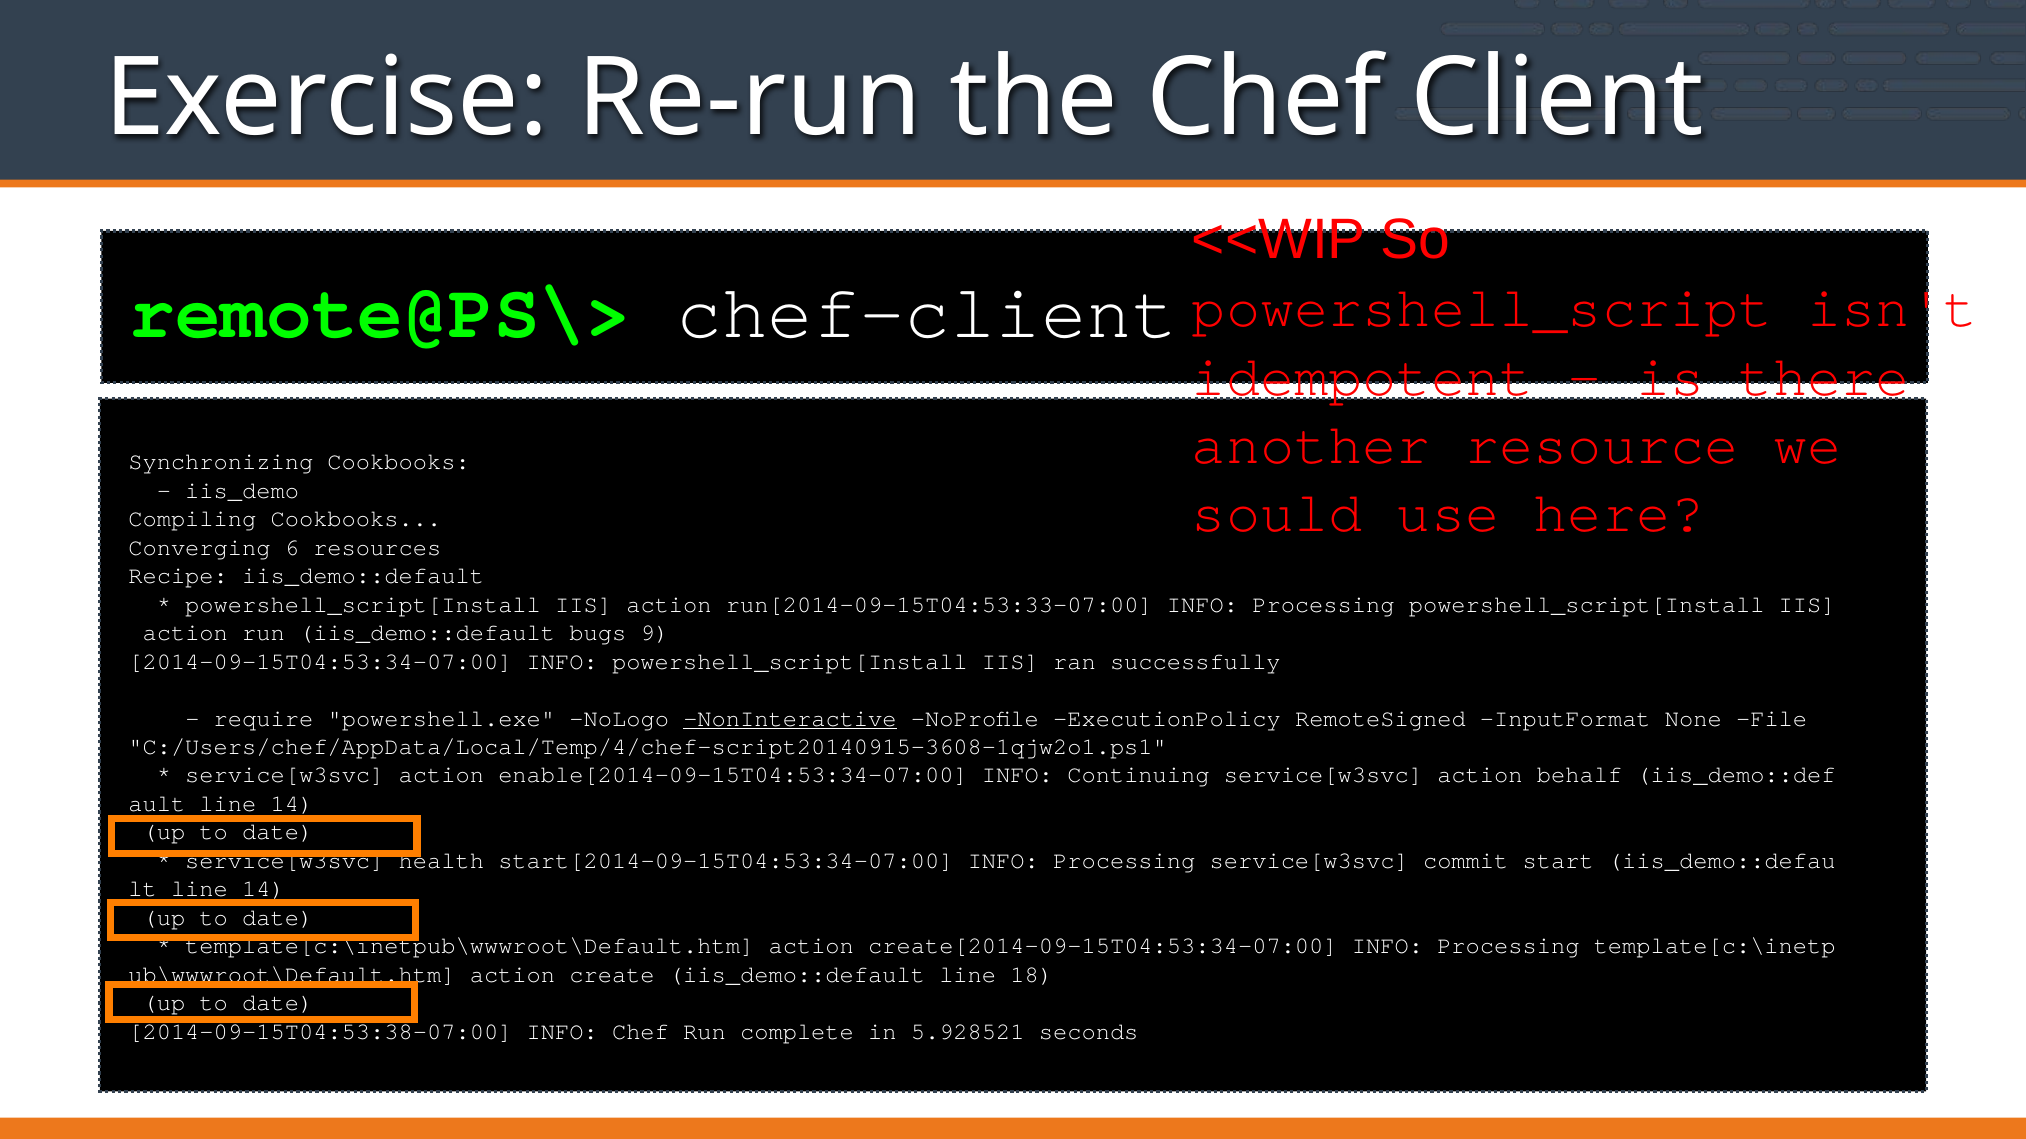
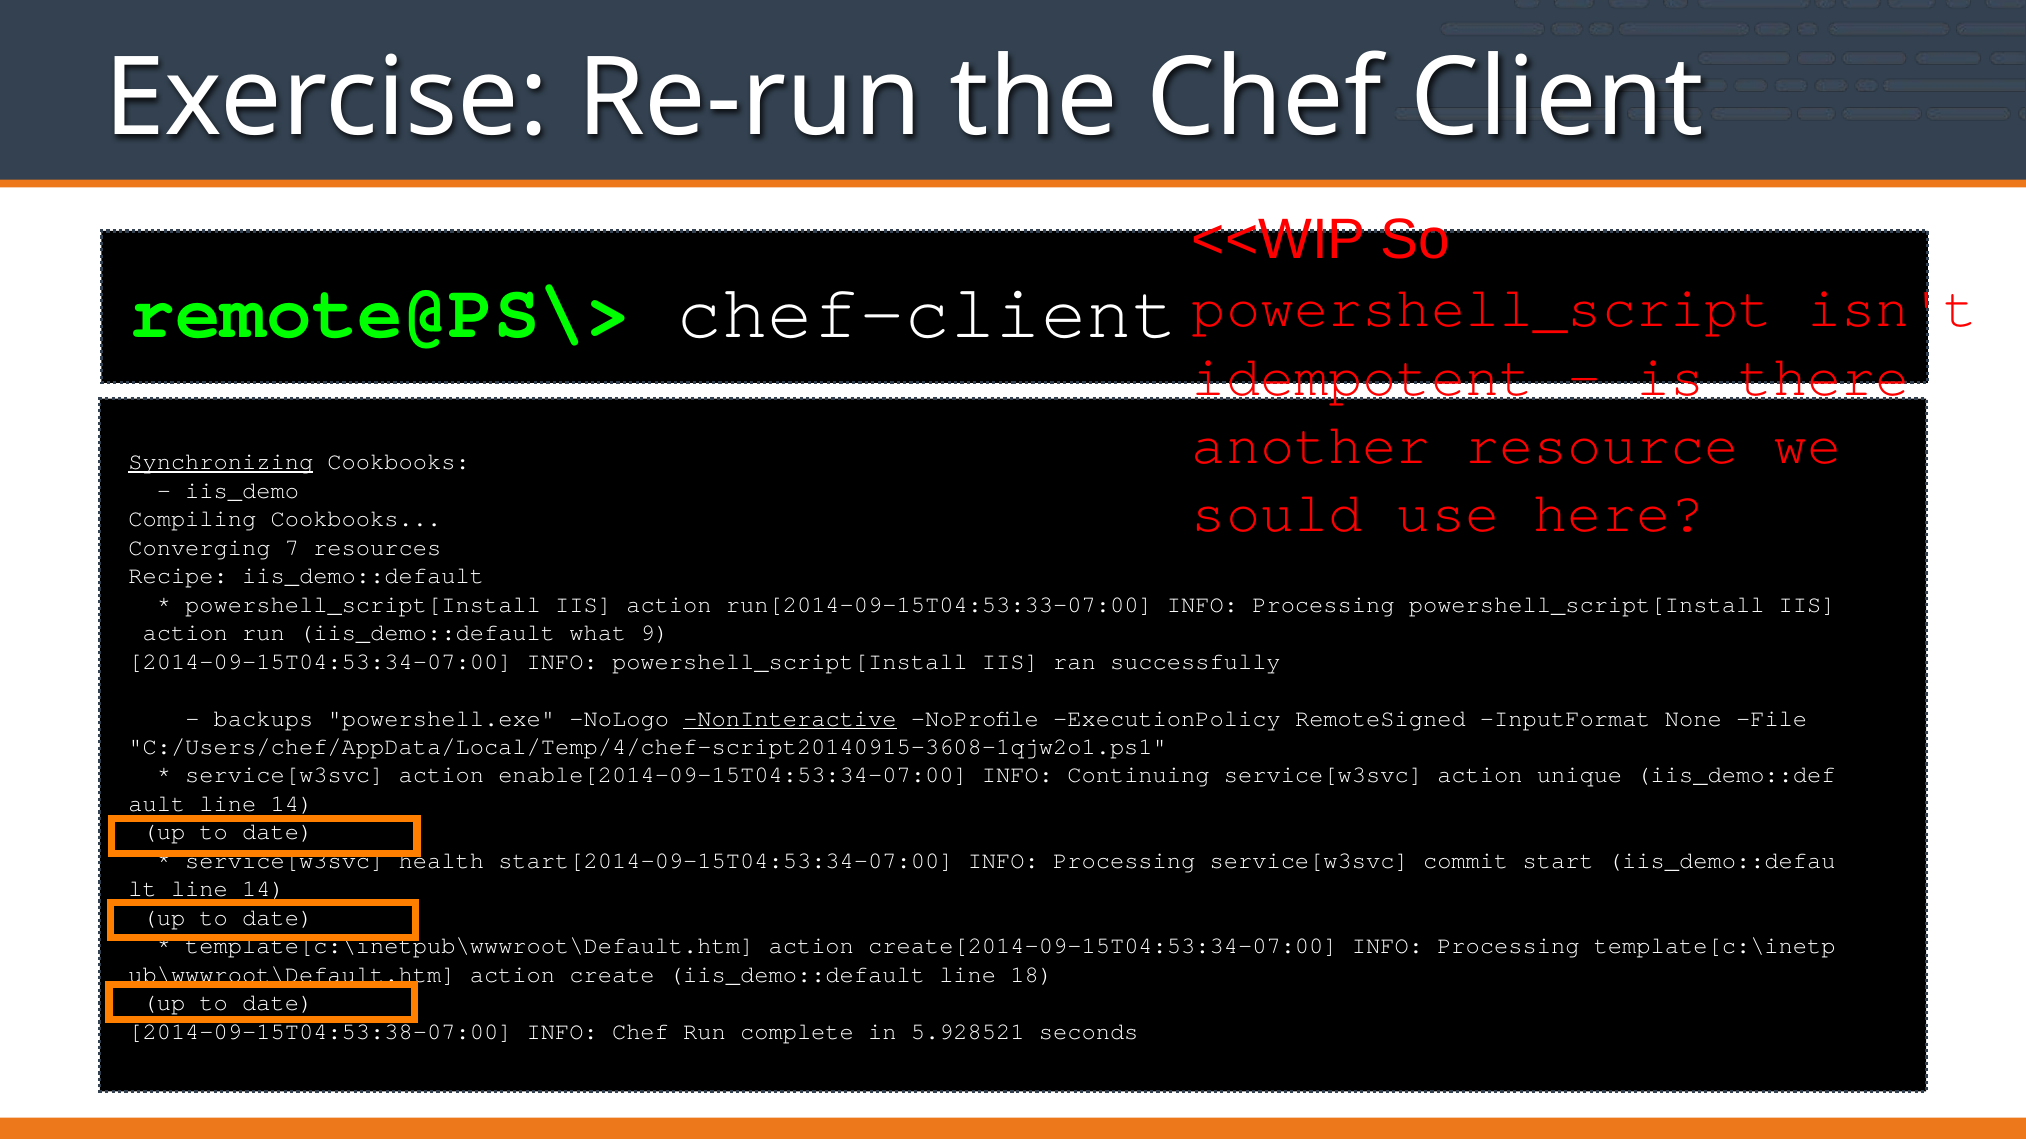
Synchronizing underline: none -> present
6: 6 -> 7
bugs: bugs -> what
require: require -> backups
behalf: behalf -> unique
